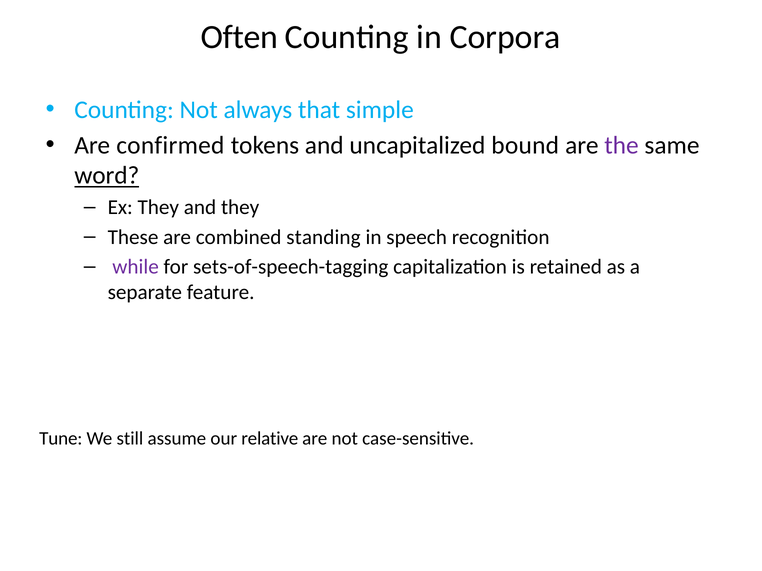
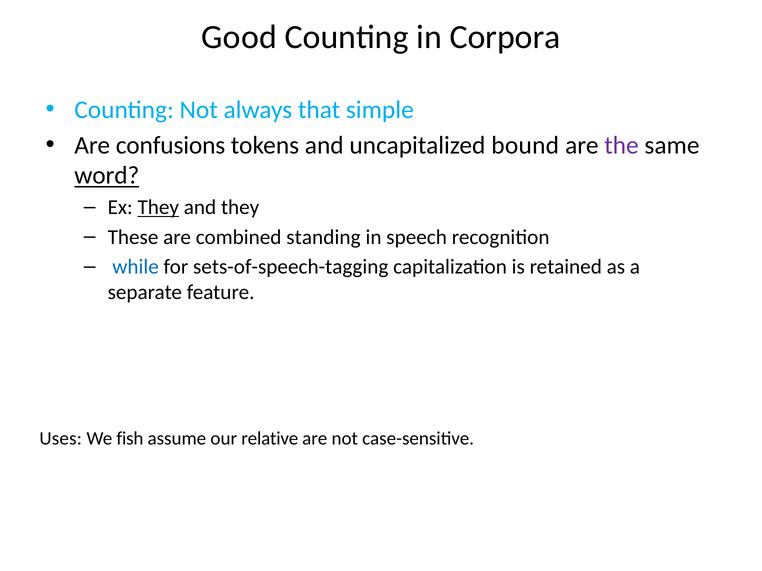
Often: Often -> Good
confirmed: confirmed -> confusions
They at (158, 208) underline: none -> present
while colour: purple -> blue
Tune: Tune -> Uses
still: still -> fish
